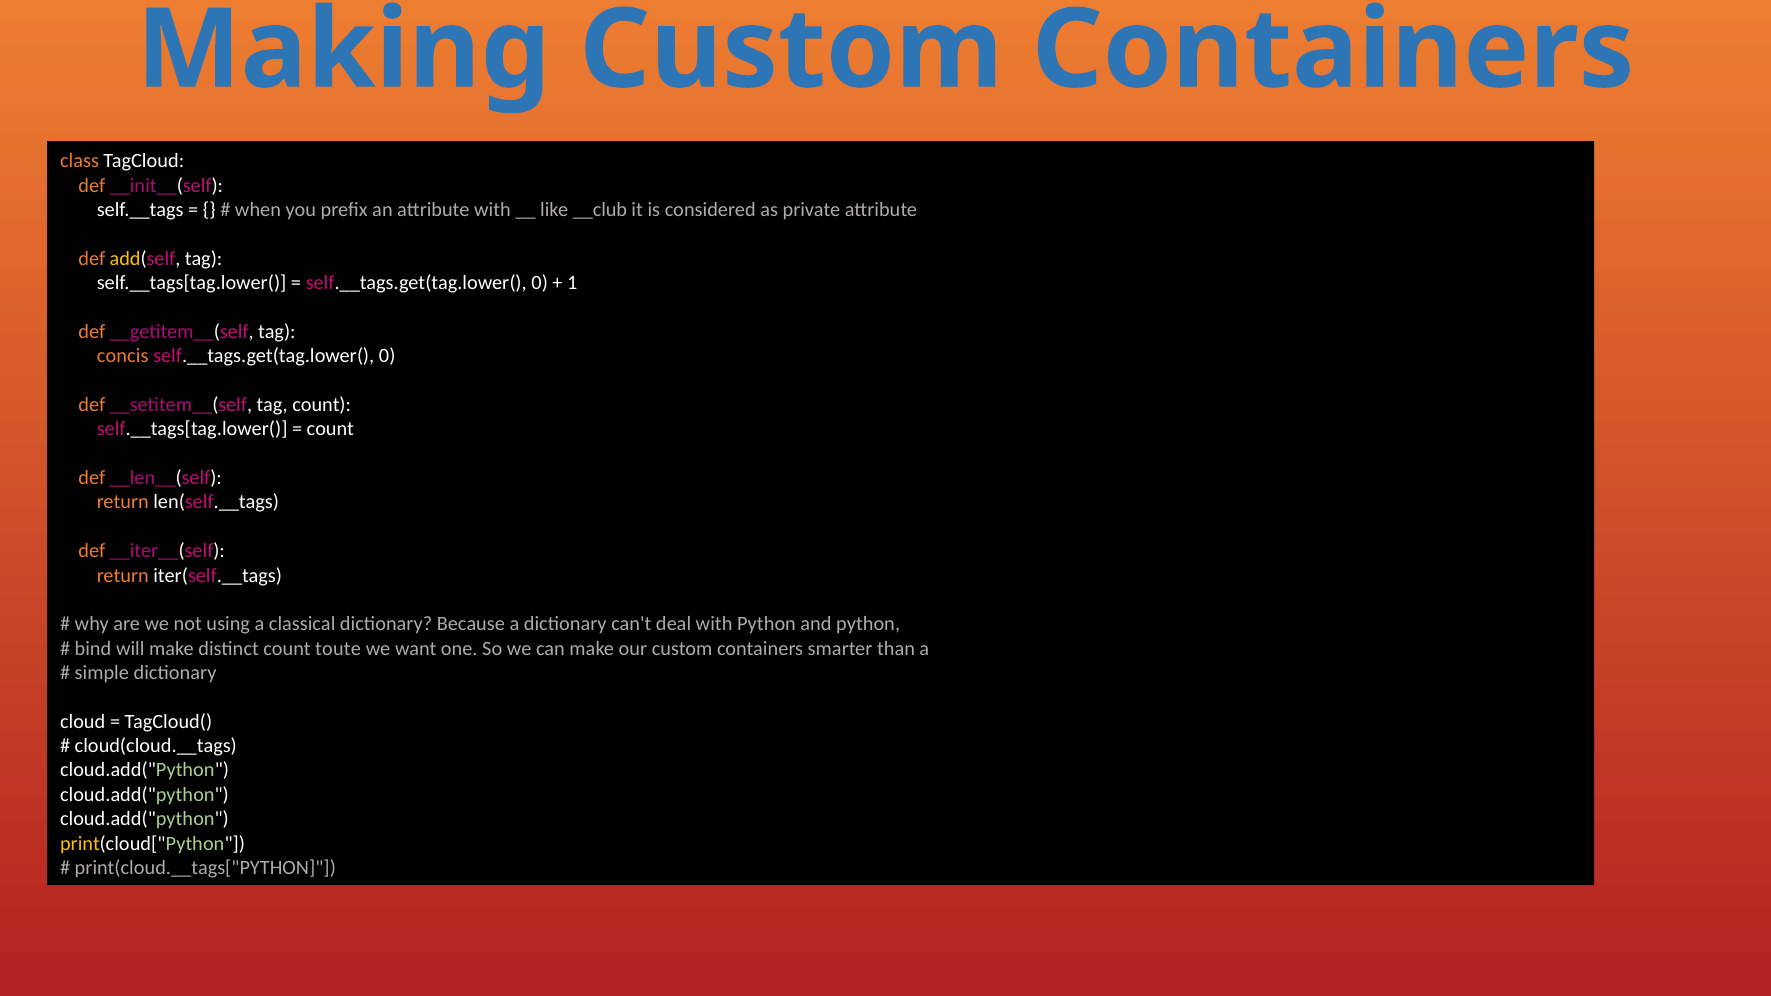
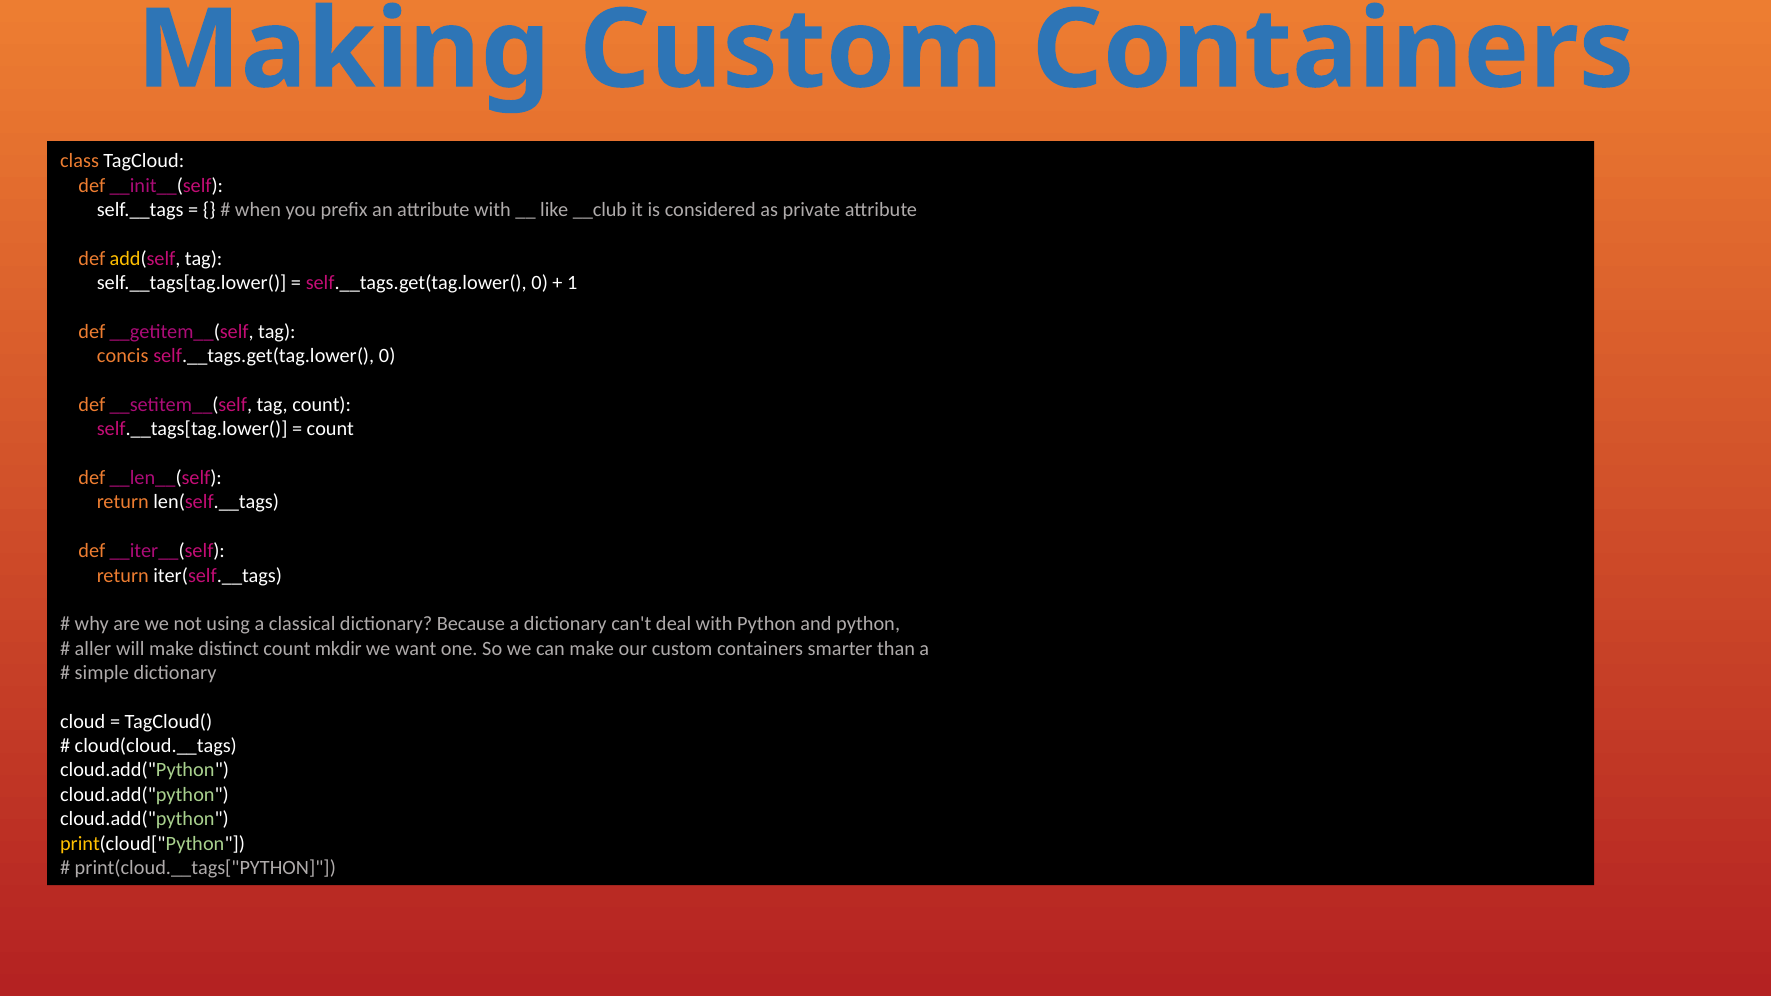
bind: bind -> aller
toute: toute -> mkdir
